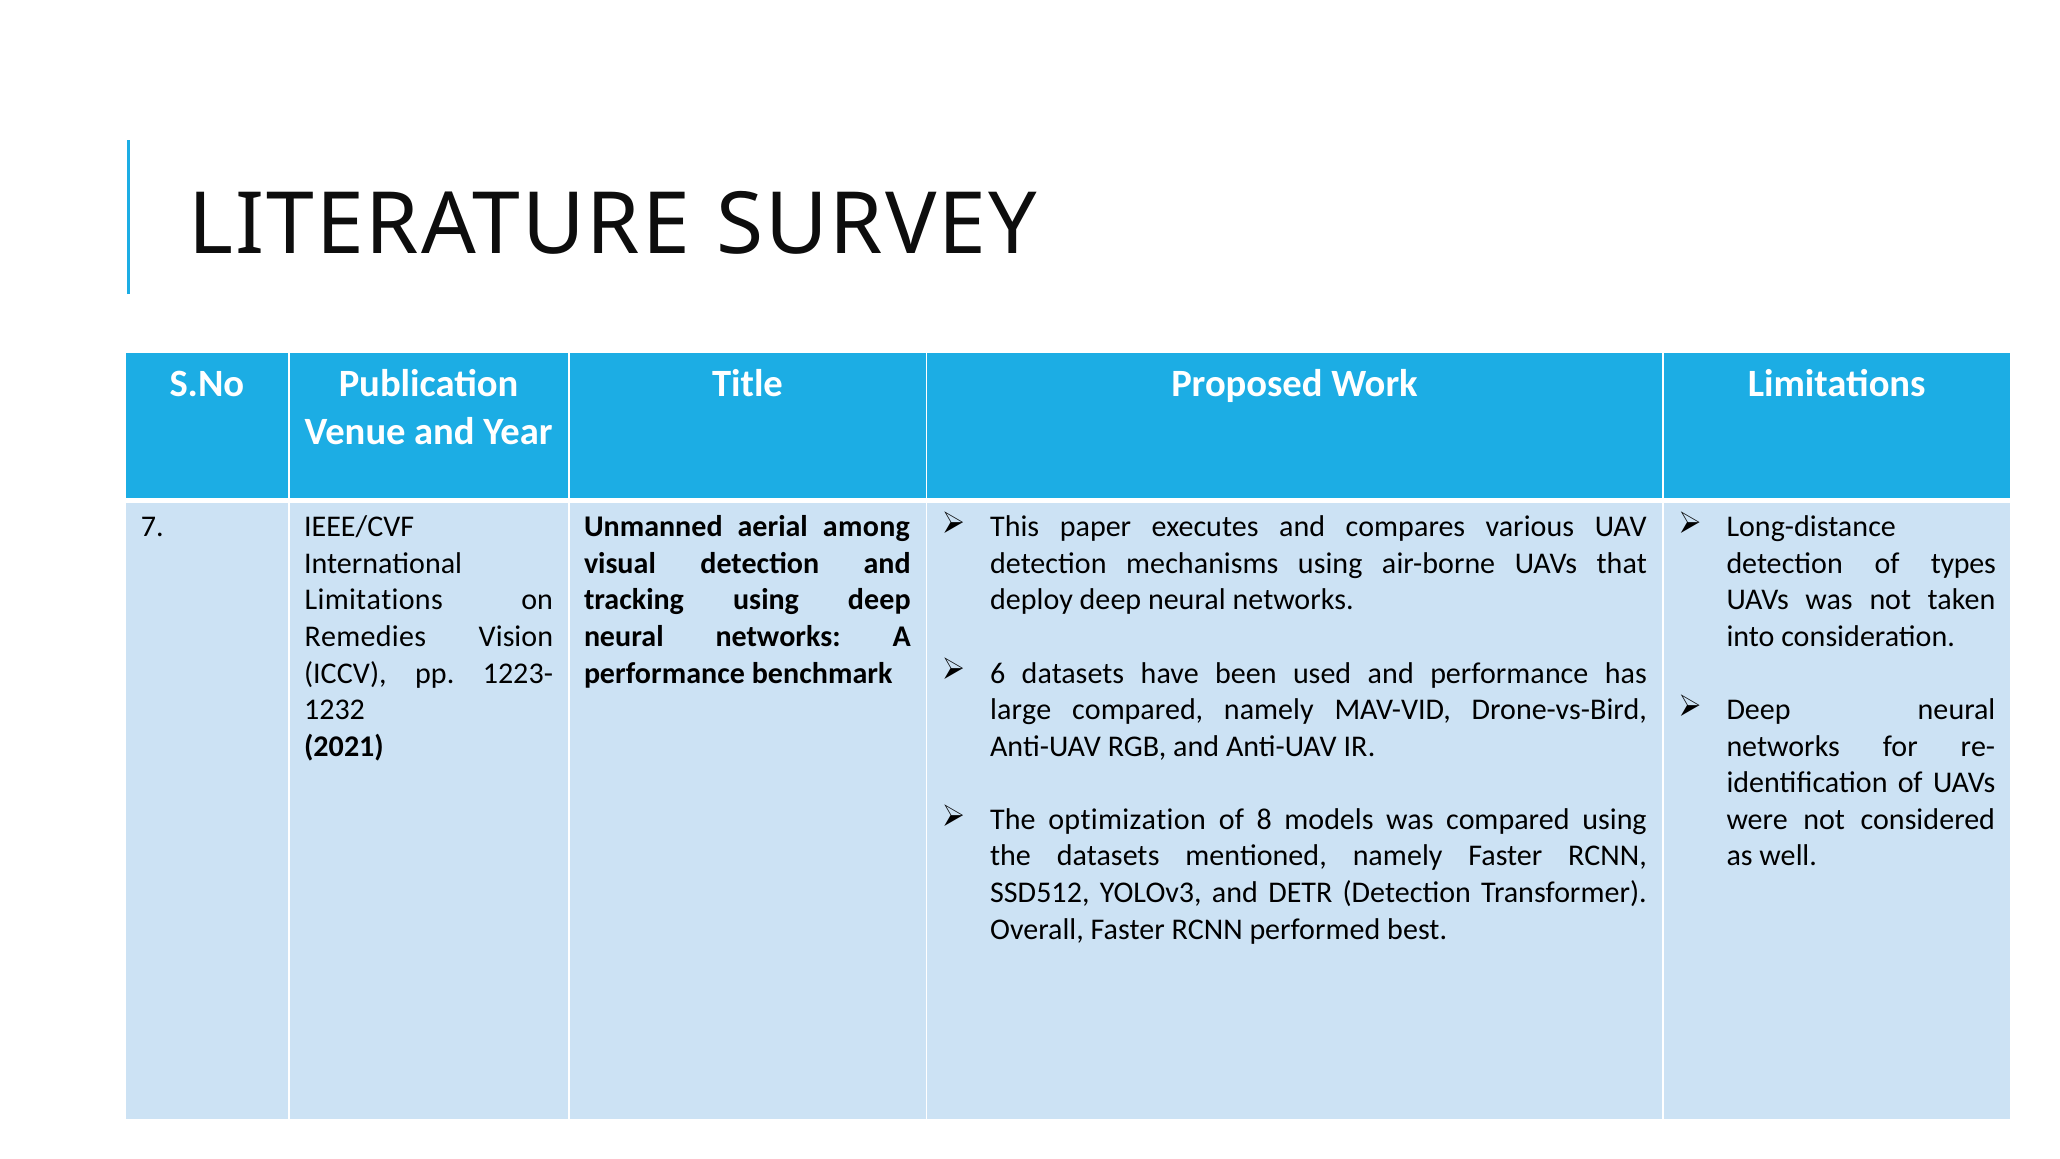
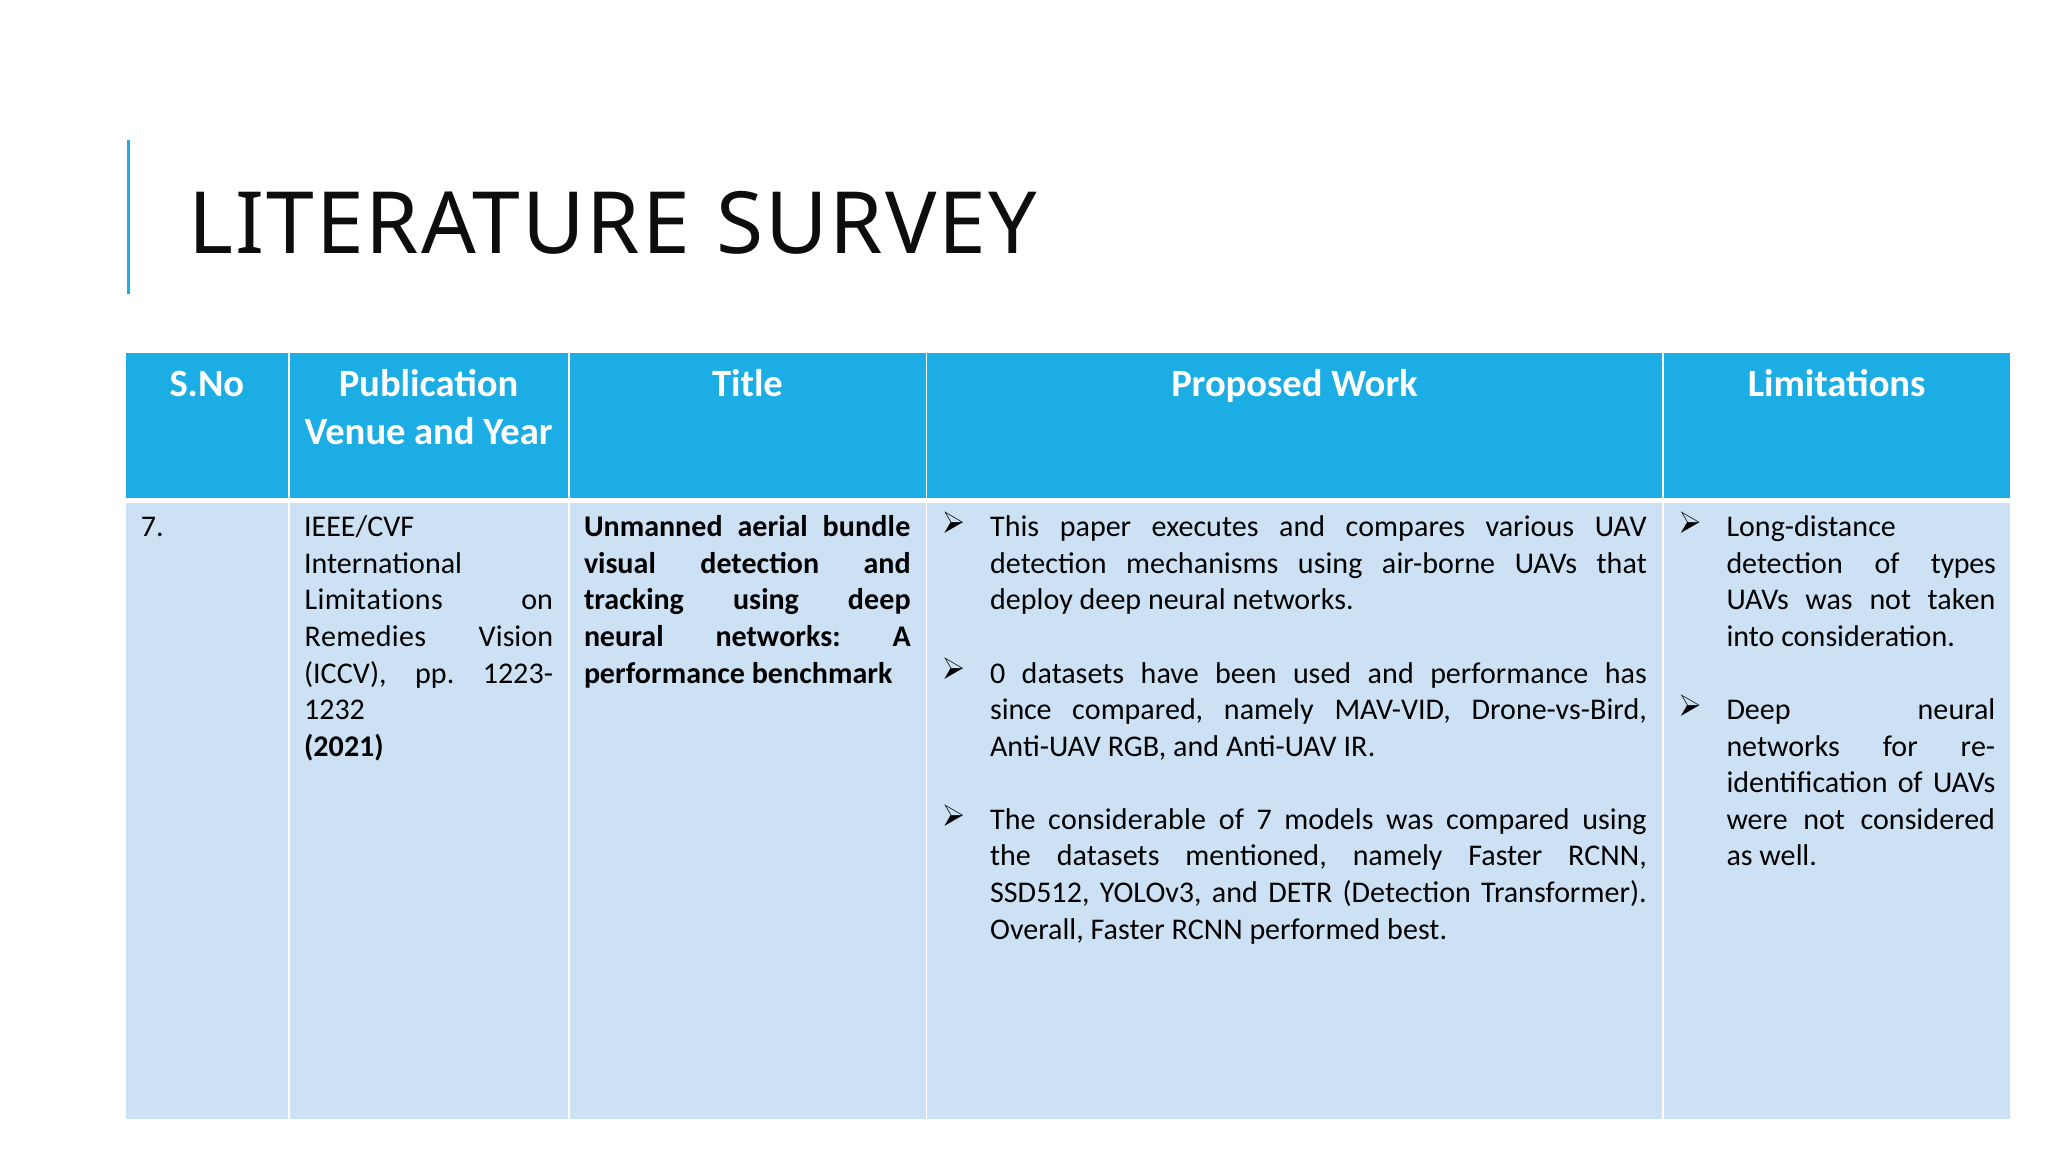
among: among -> bundle
6: 6 -> 0
large: large -> since
optimization: optimization -> considerable
of 8: 8 -> 7
